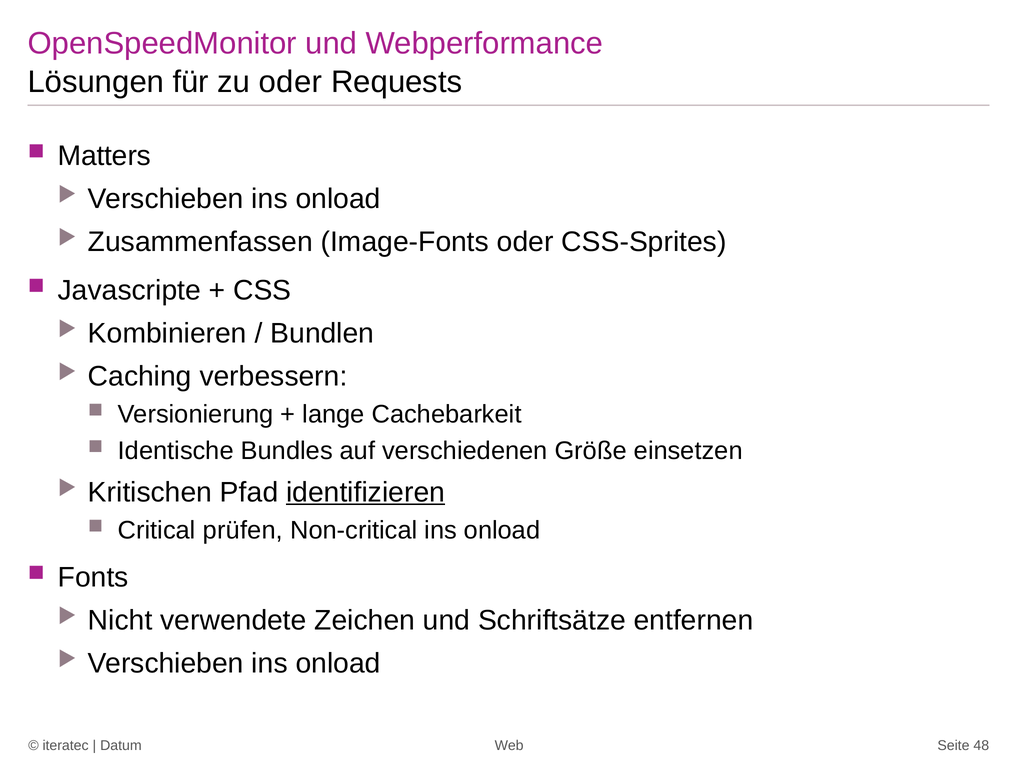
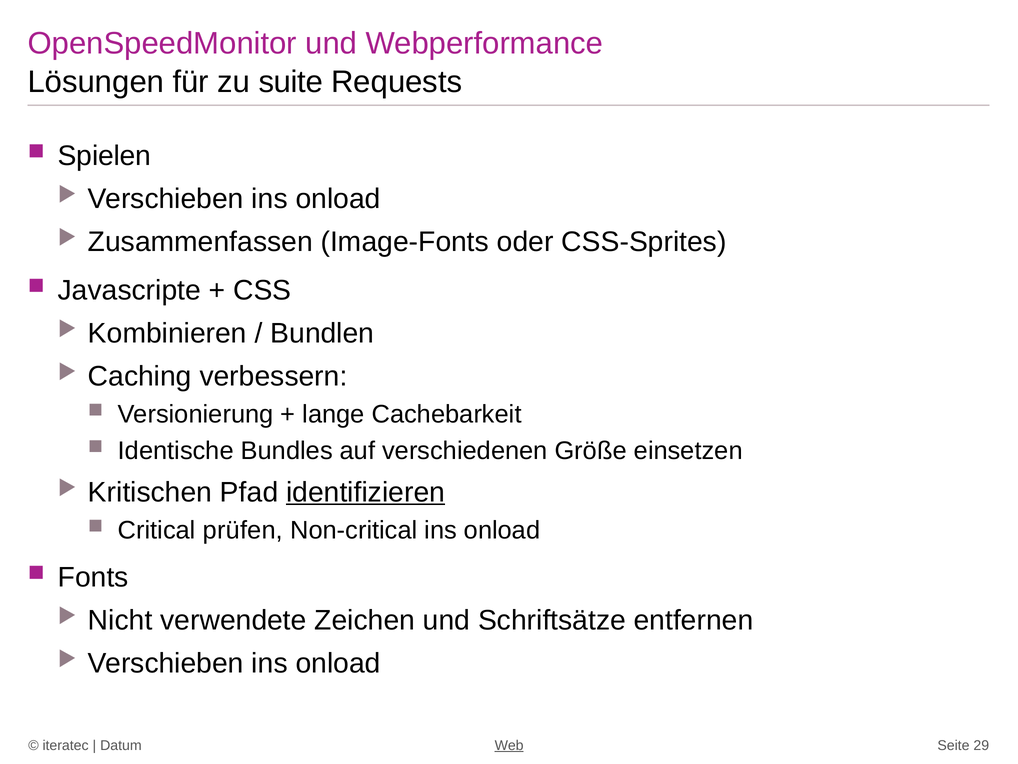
zu oder: oder -> suite
Matters: Matters -> Spielen
Web underline: none -> present
48: 48 -> 29
